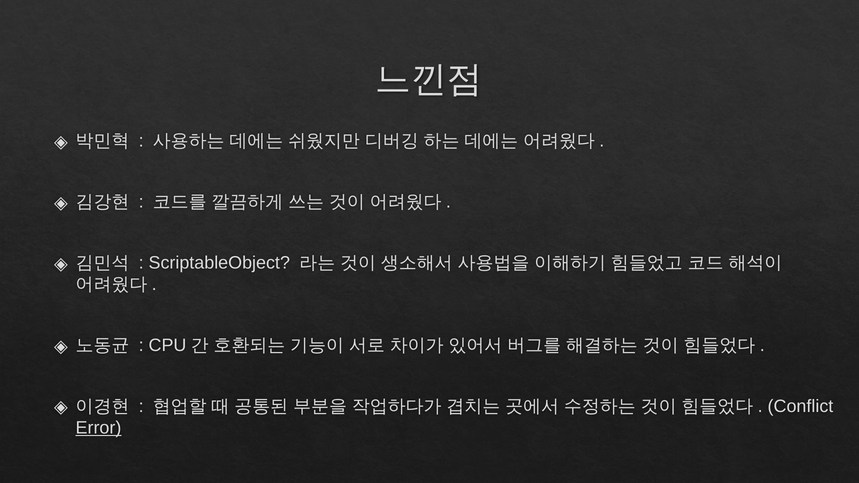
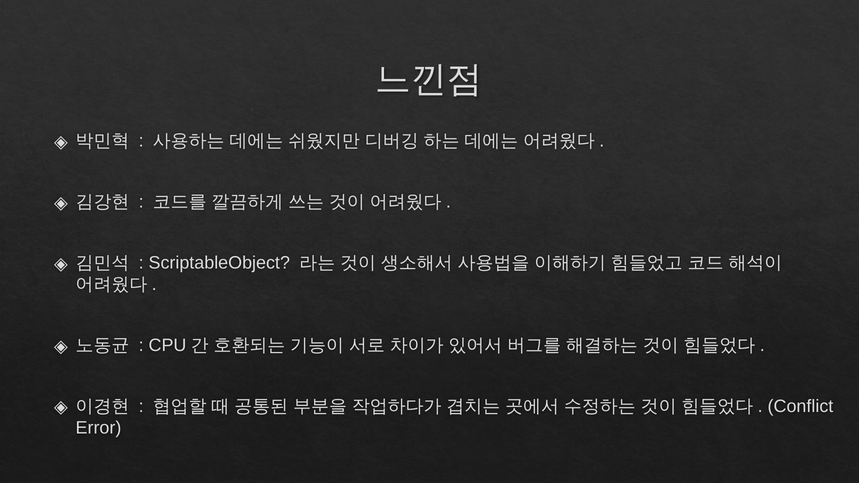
Error underline: present -> none
